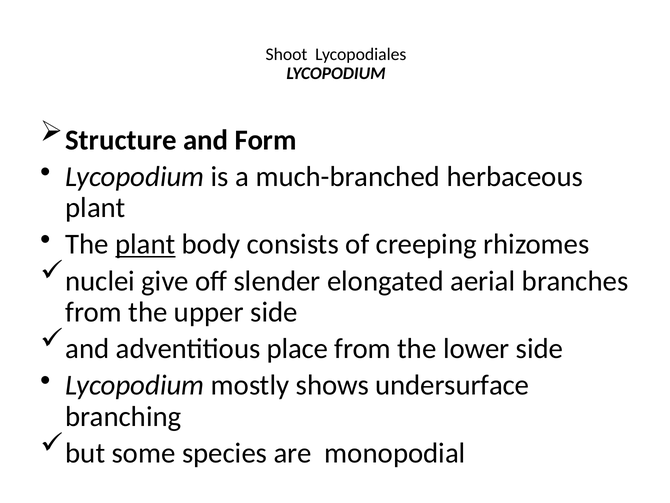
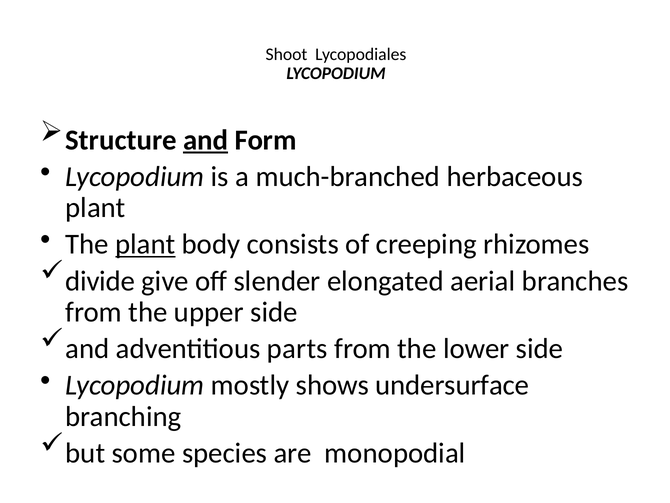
and at (206, 140) underline: none -> present
nuclei: nuclei -> divide
place: place -> parts
